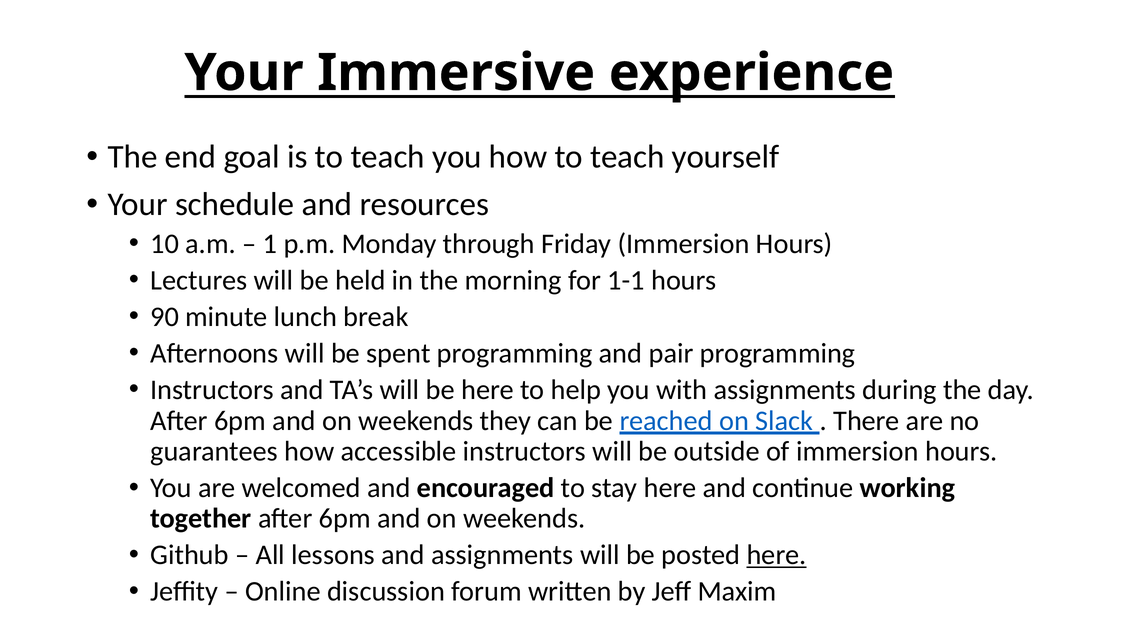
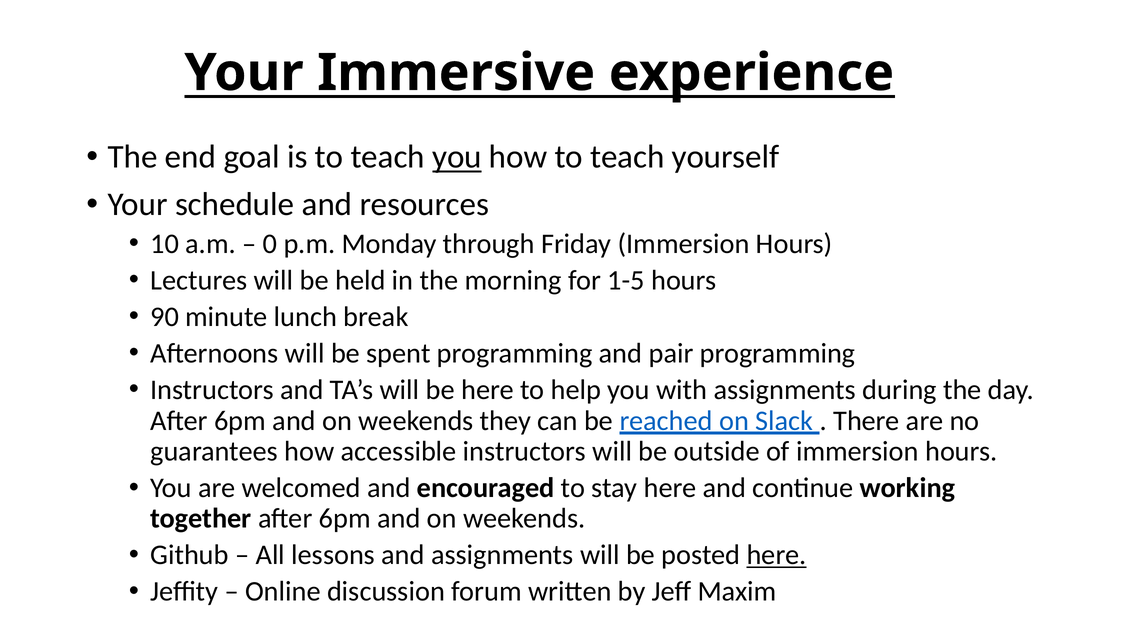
you at (457, 157) underline: none -> present
1: 1 -> 0
1-1: 1-1 -> 1-5
